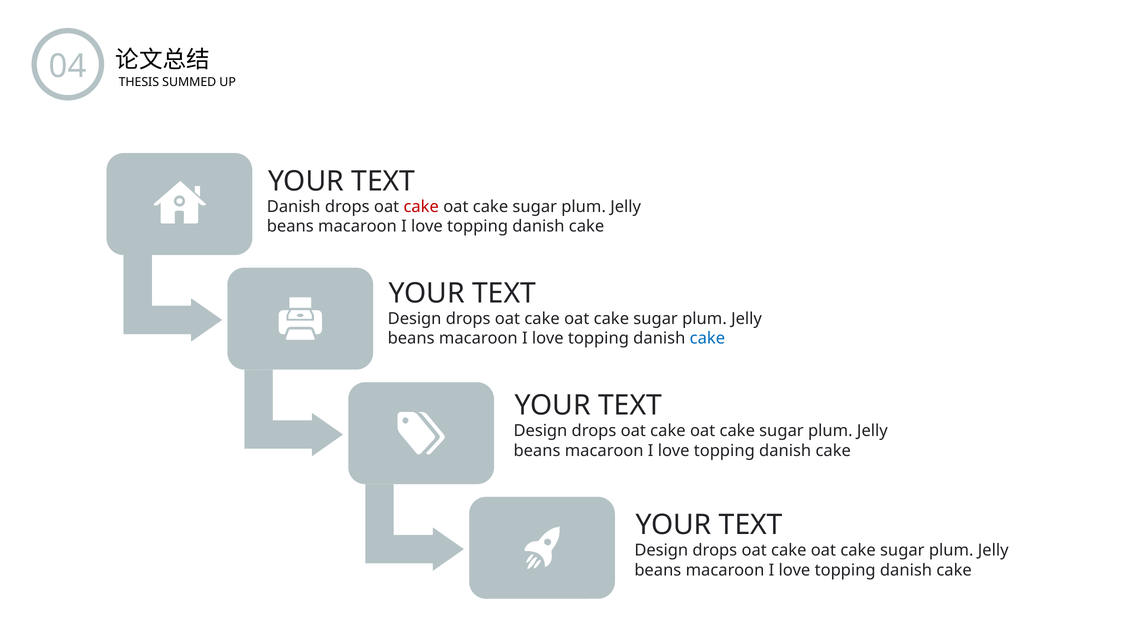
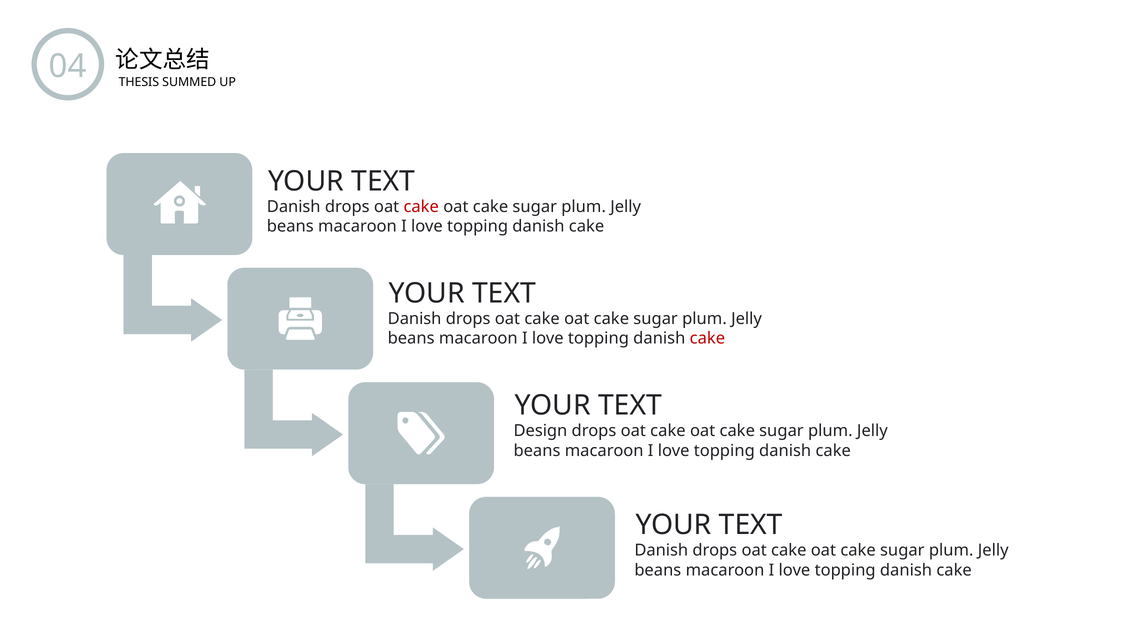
Design at (415, 319): Design -> Danish
cake at (707, 339) colour: blue -> red
Design at (661, 551): Design -> Danish
